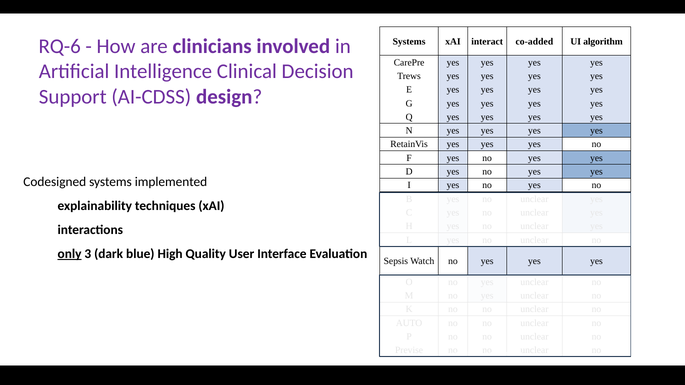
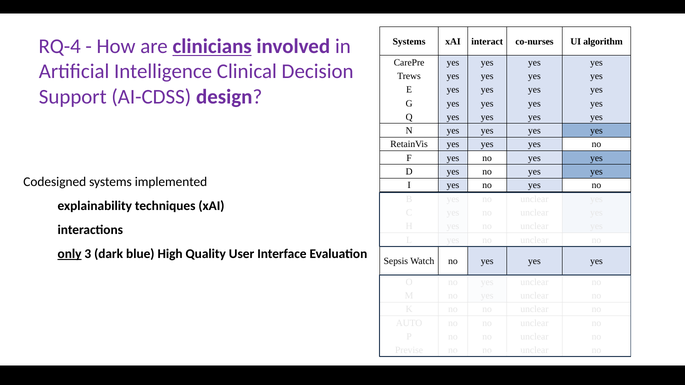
co-added: co-added -> co-nurses
RQ-6: RQ-6 -> RQ-4
clinicians underline: none -> present
